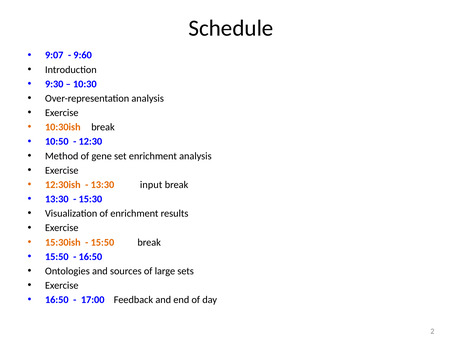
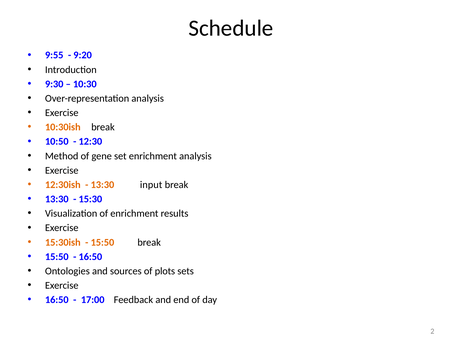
9:07: 9:07 -> 9:55
9:60: 9:60 -> 9:20
large: large -> plots
